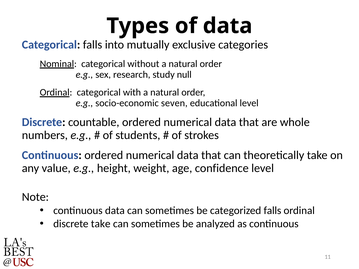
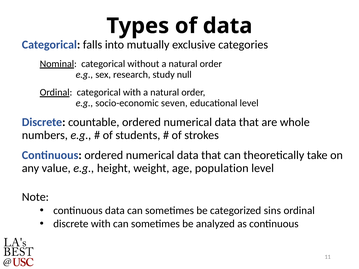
confidence: confidence -> population
categorized falls: falls -> sins
discrete take: take -> with
